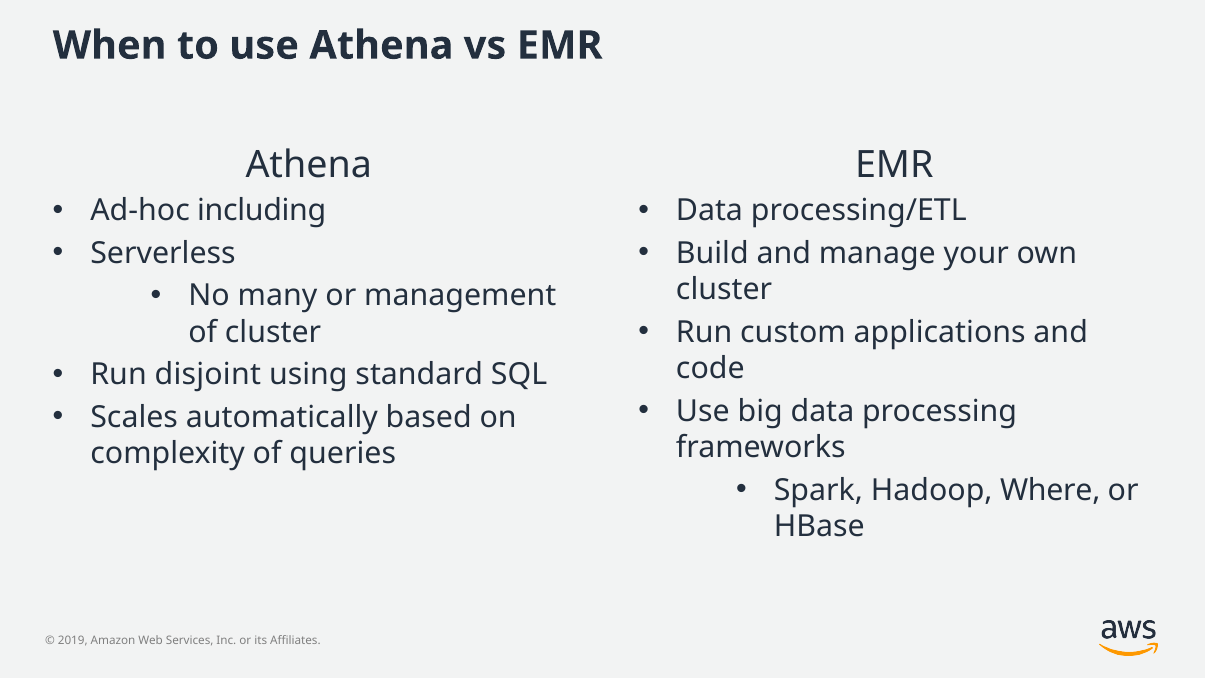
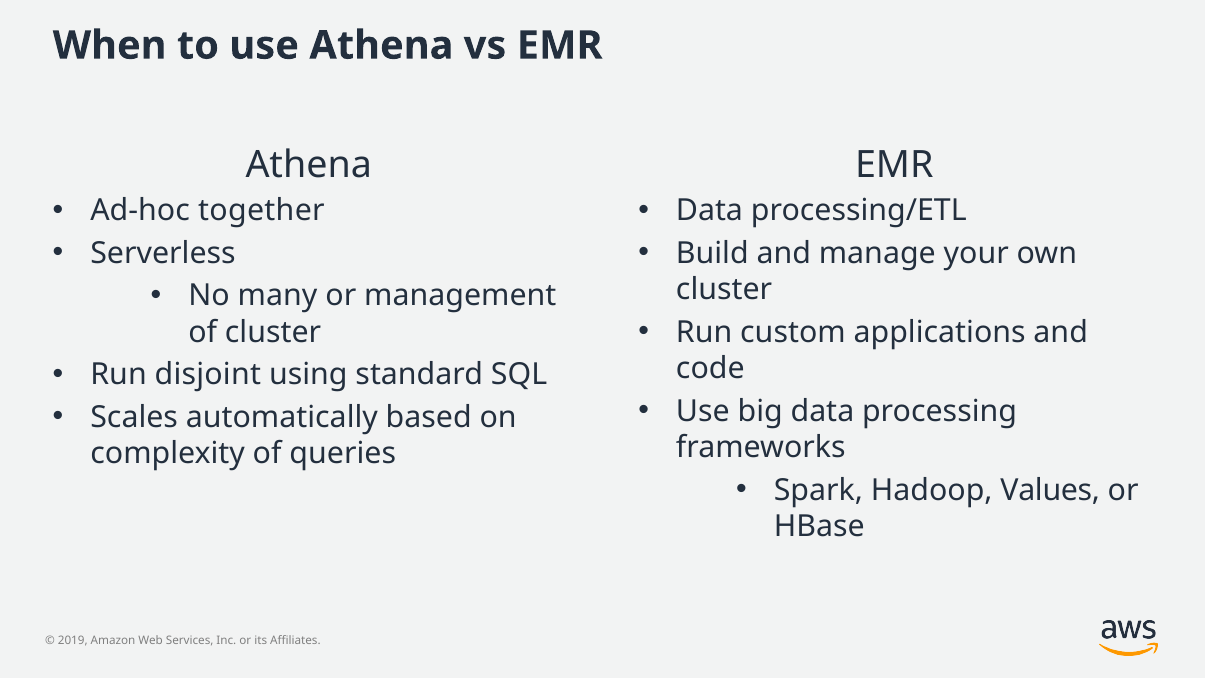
including: including -> together
Where: Where -> Values
